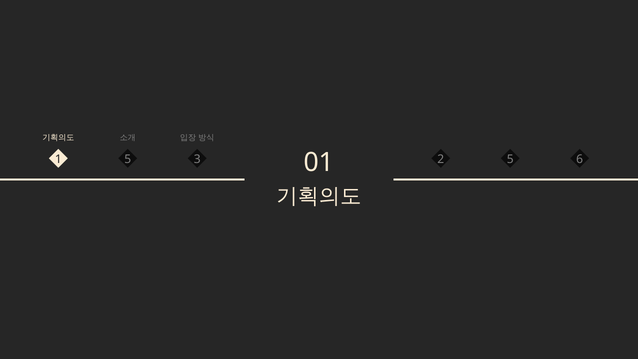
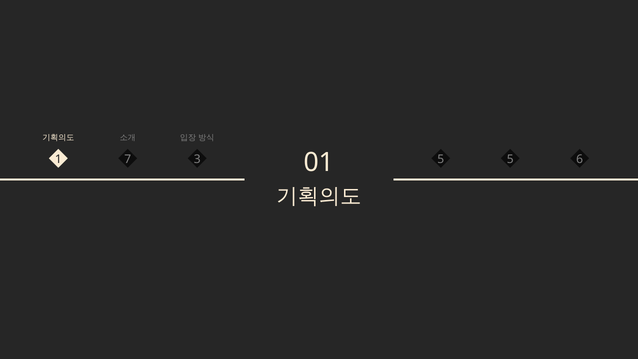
1 5: 5 -> 7
3 2: 2 -> 5
